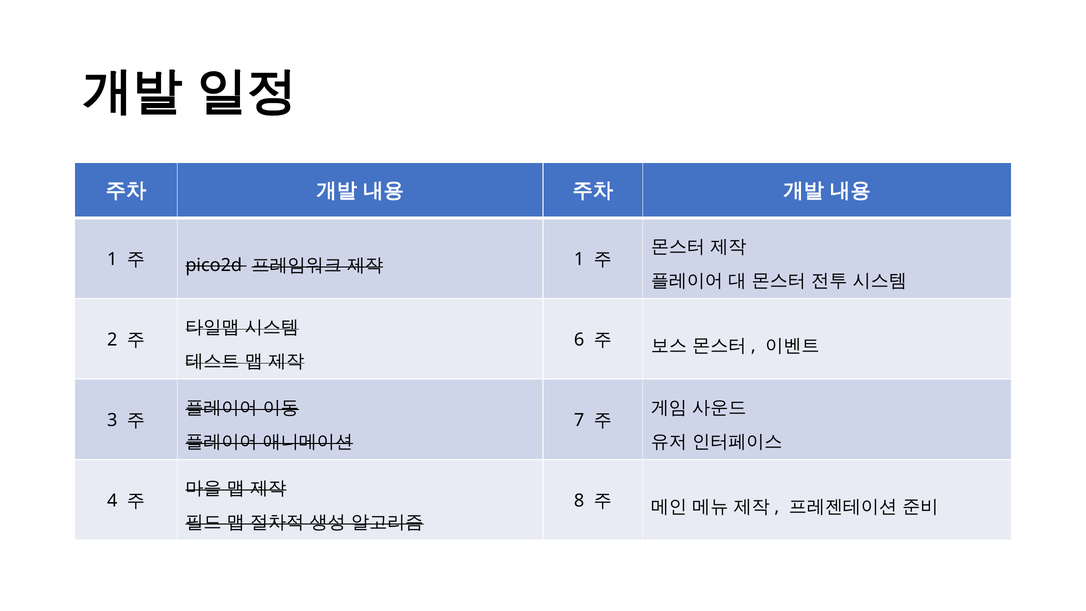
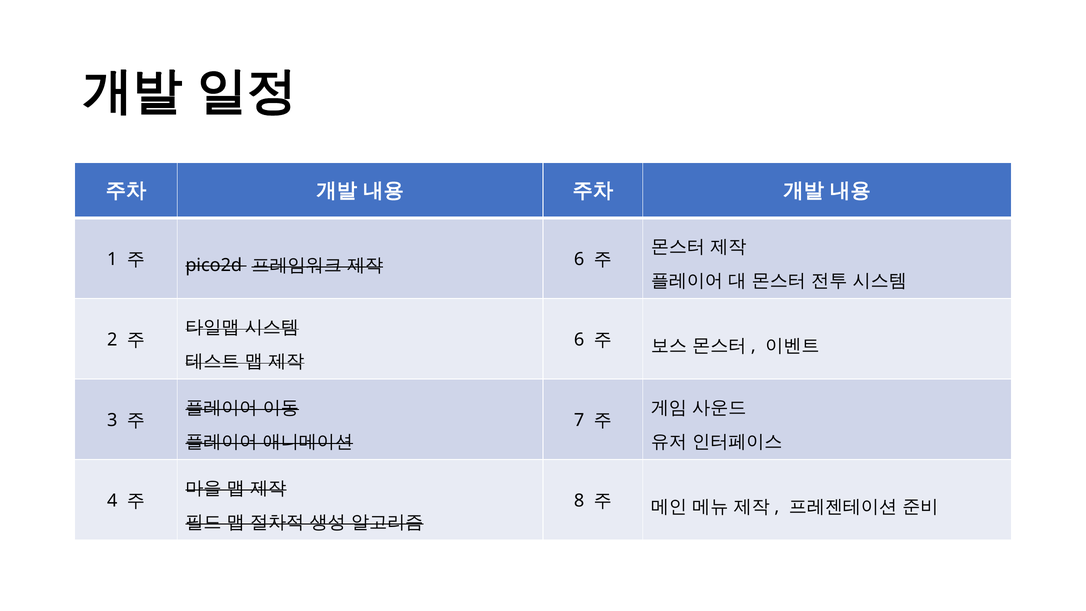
1 at (579, 259): 1 -> 6
